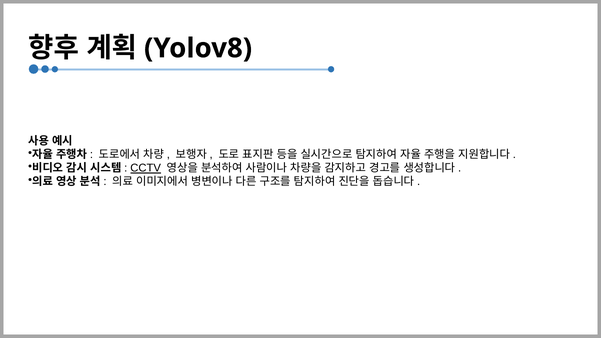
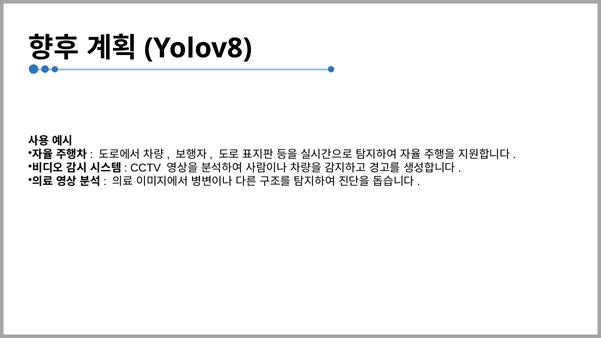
CCTV underline: present -> none
